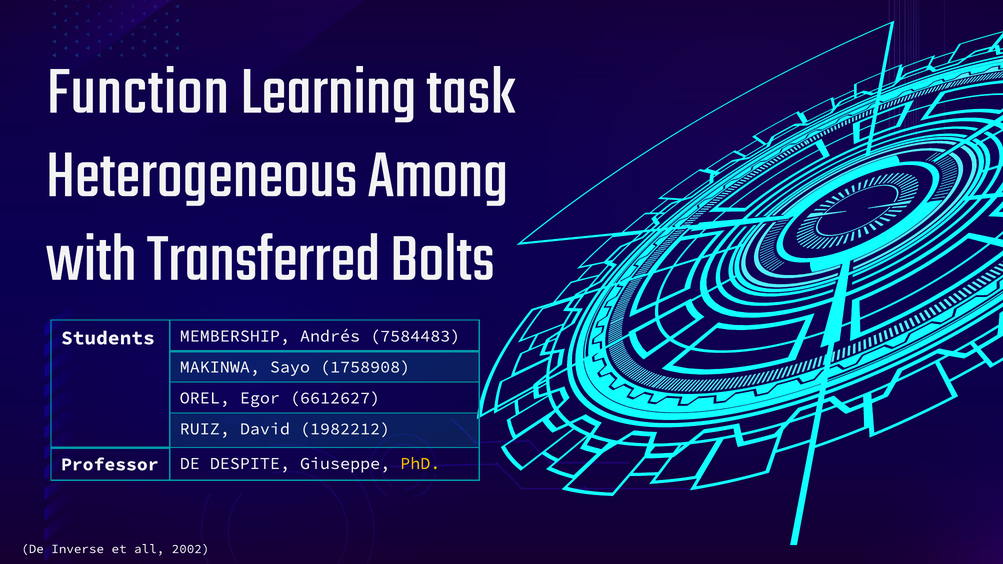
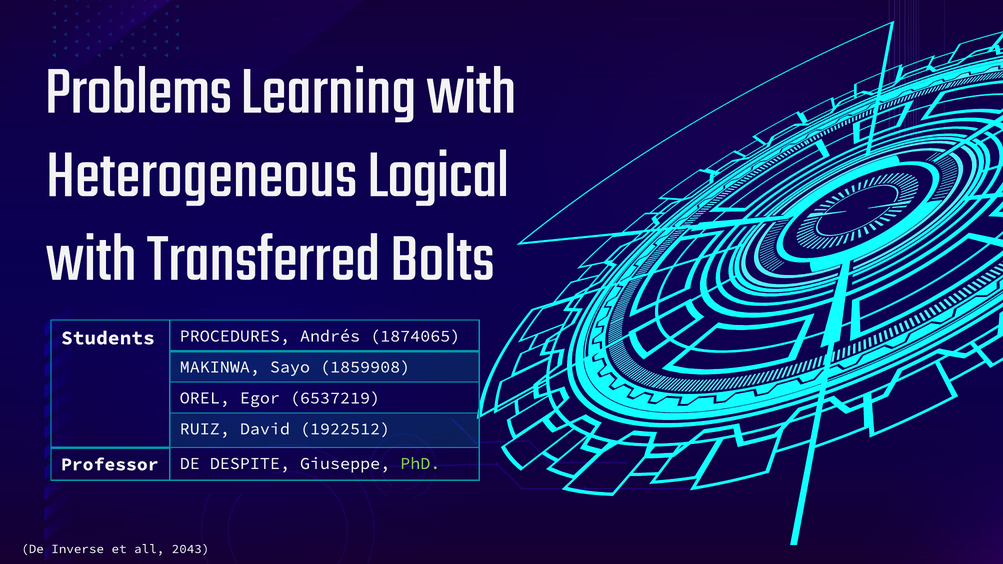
Function: Function -> Problems
Learning task: task -> with
Among: Among -> Logical
MEMBERSHIP: MEMBERSHIP -> PROCEDURES
7584483: 7584483 -> 1874065
1758908: 1758908 -> 1859908
6612627: 6612627 -> 6537219
1982212: 1982212 -> 1922512
PhD colour: yellow -> light green
2002: 2002 -> 2043
